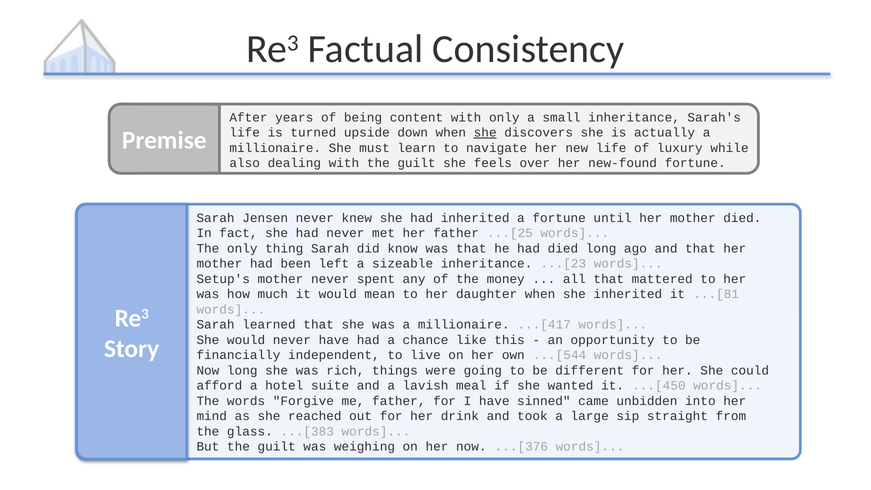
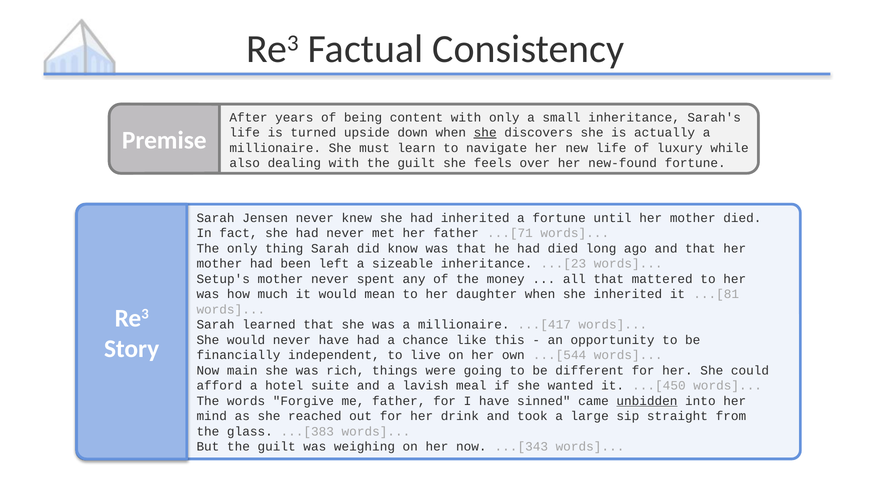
...[25: ...[25 -> ...[71
Now long: long -> main
unbidden underline: none -> present
...[376: ...[376 -> ...[343
